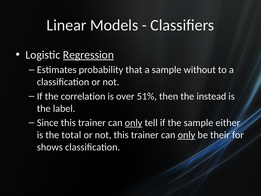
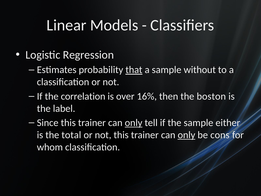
Regression underline: present -> none
that underline: none -> present
51%: 51% -> 16%
instead: instead -> boston
their: their -> cons
shows: shows -> whom
